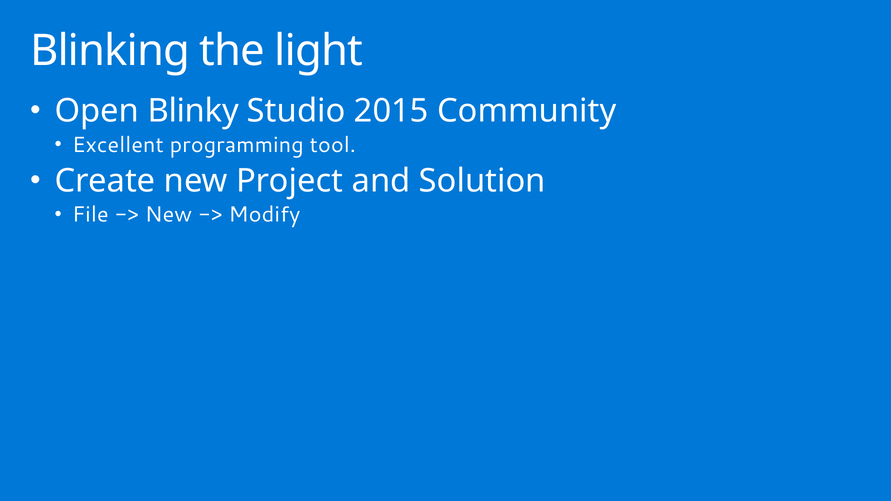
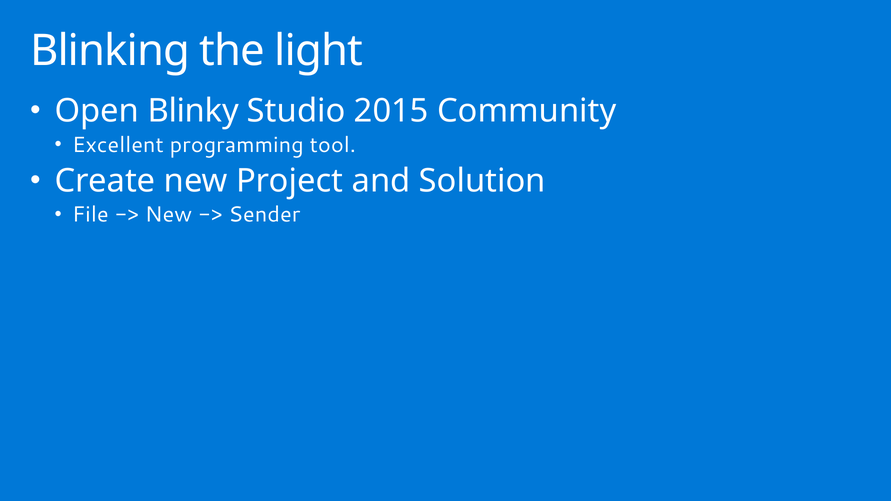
Modify: Modify -> Sender
